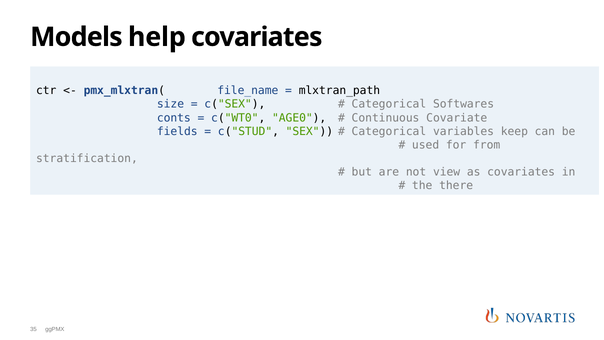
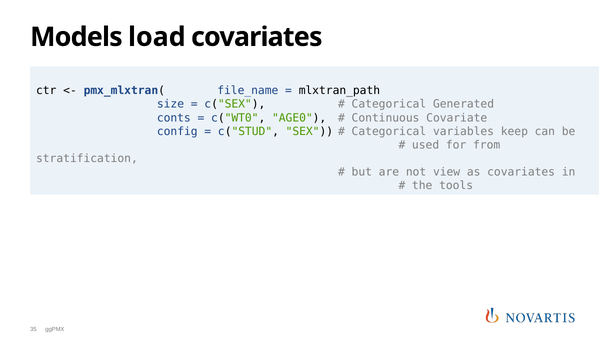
help: help -> load
Softwares: Softwares -> Generated
fields: fields -> config
there: there -> tools
